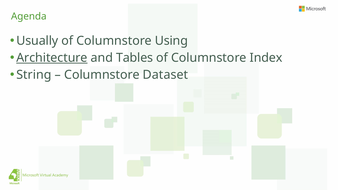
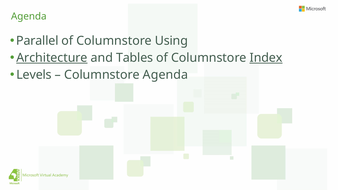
Usually: Usually -> Parallel
Index underline: none -> present
String: String -> Levels
Columnstore Dataset: Dataset -> Agenda
